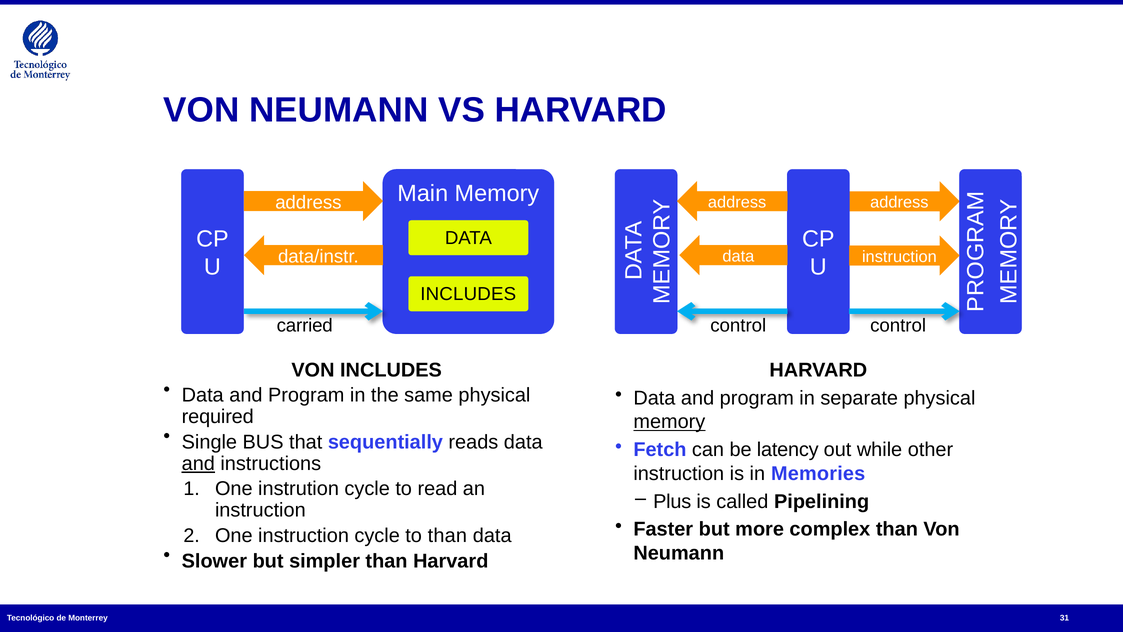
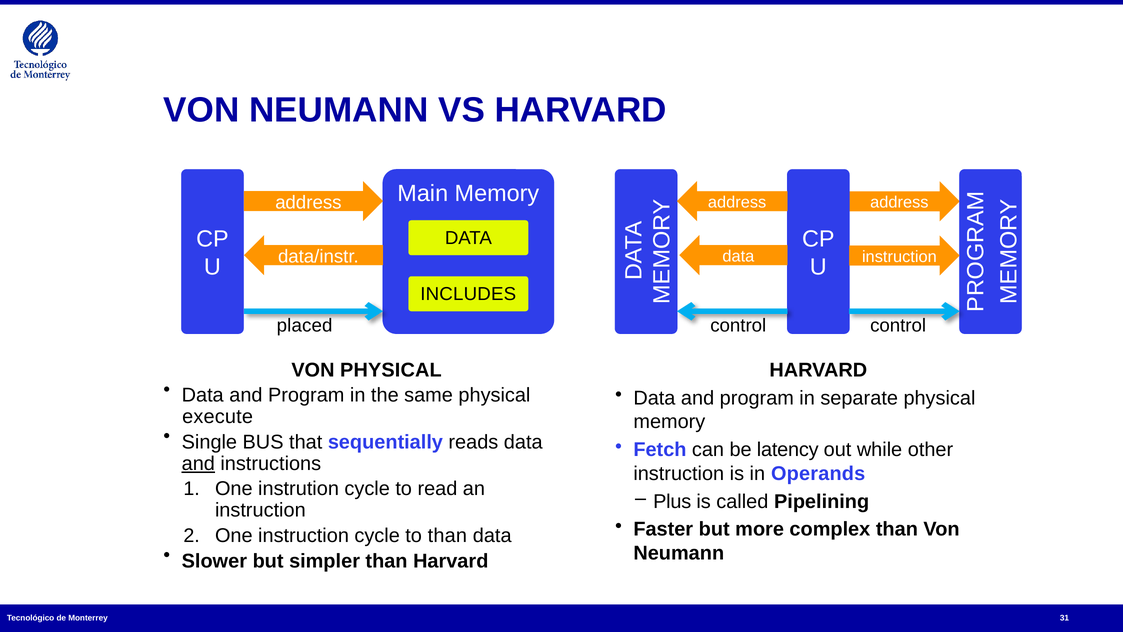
carried: carried -> placed
VON INCLUDES: INCLUDES -> PHYSICAL
required: required -> execute
memory at (669, 422) underline: present -> none
Memories: Memories -> Operands
